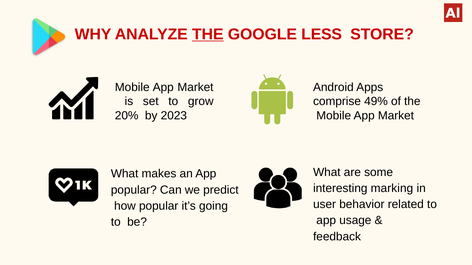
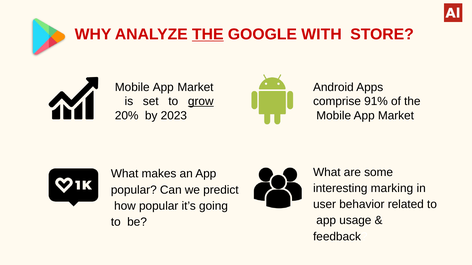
LESS: LESS -> WITH
grow underline: none -> present
49%: 49% -> 91%
